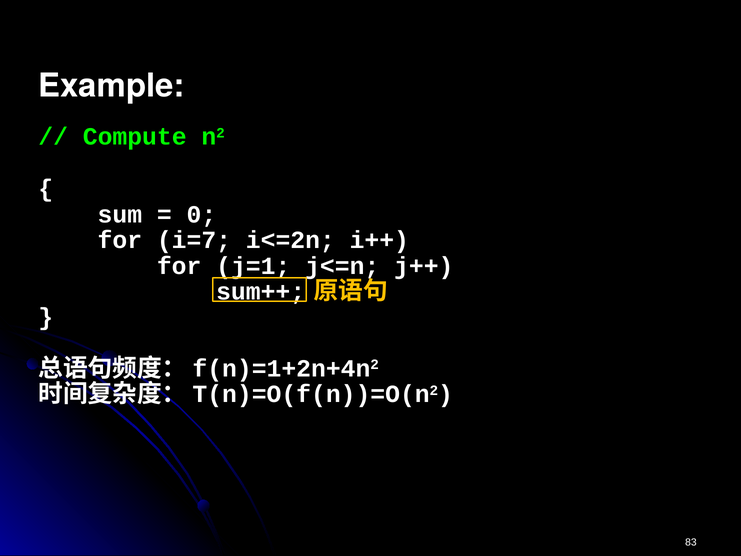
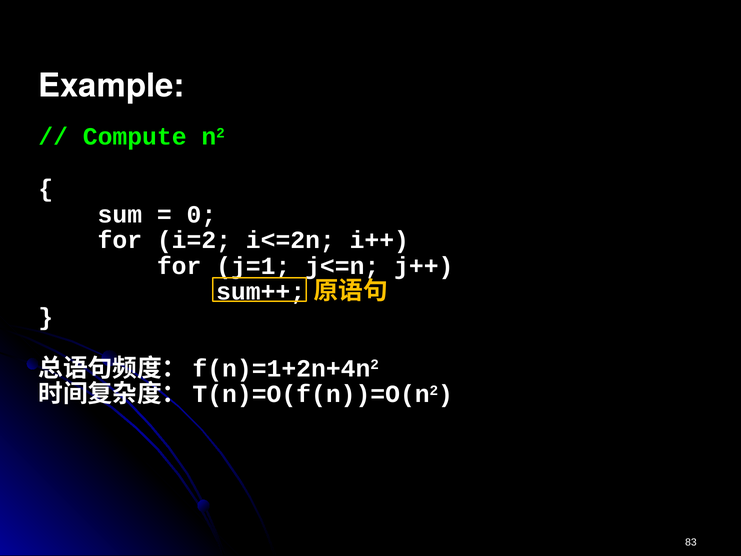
i=7: i=7 -> i=2
